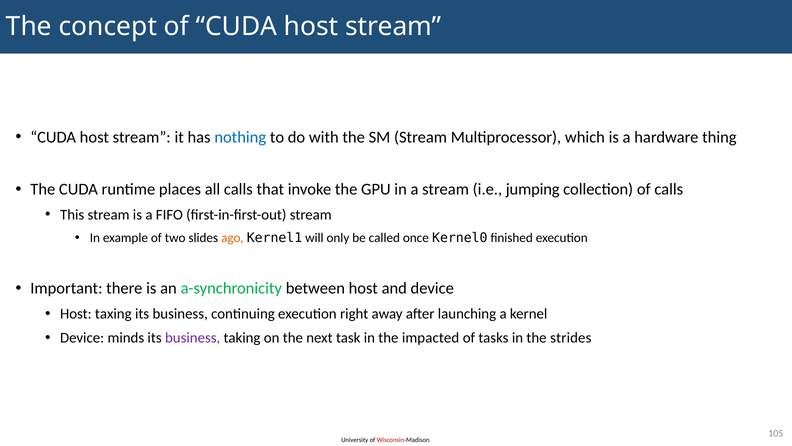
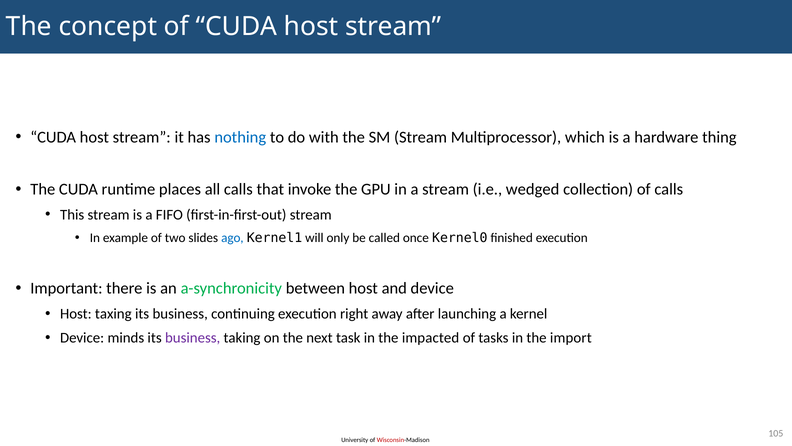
jumping: jumping -> wedged
ago colour: orange -> blue
strides: strides -> import
